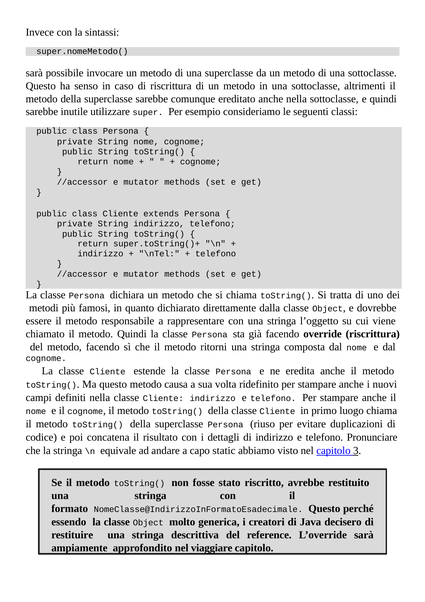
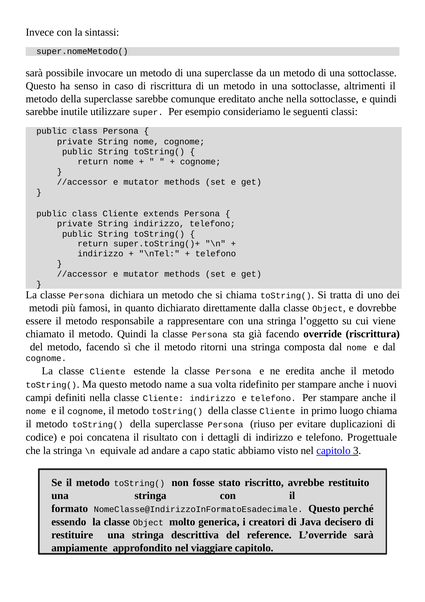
causa: causa -> name
Pronunciare: Pronunciare -> Progettuale
